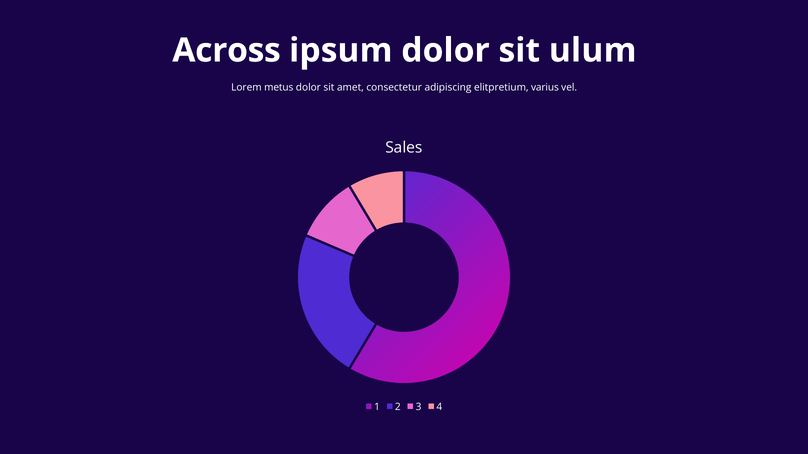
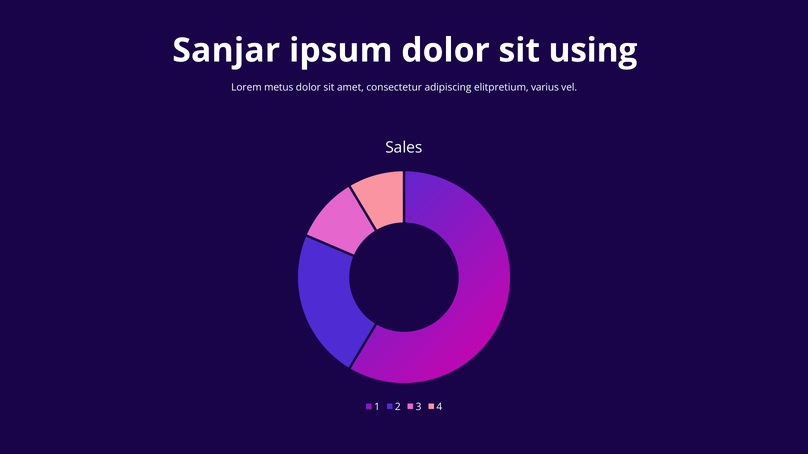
Across: Across -> Sanjar
ulum: ulum -> using
